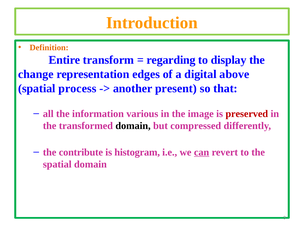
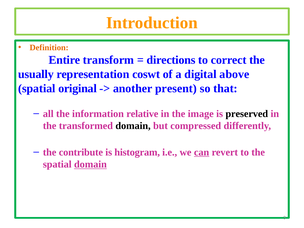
regarding: regarding -> directions
display: display -> correct
change: change -> usually
edges: edges -> coswt
process: process -> original
various: various -> relative
preserved colour: red -> black
domain at (90, 164) underline: none -> present
